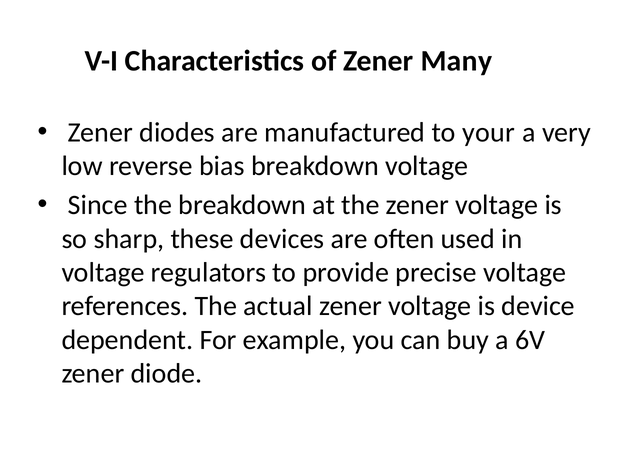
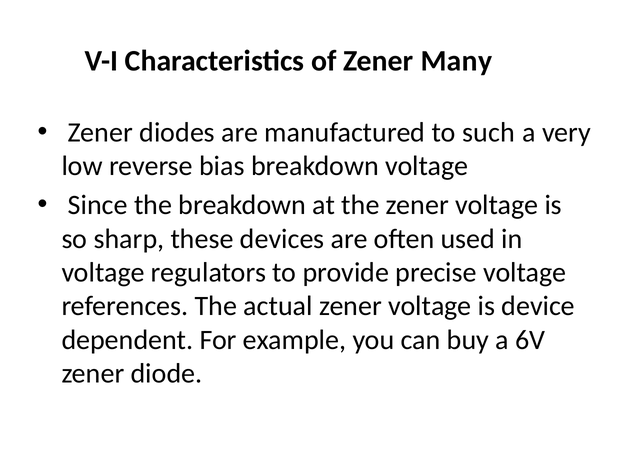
your: your -> such
